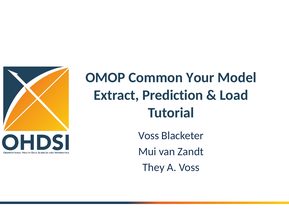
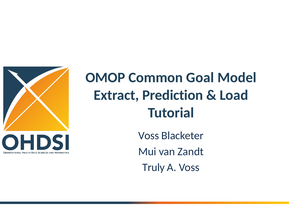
Your: Your -> Goal
They: They -> Truly
